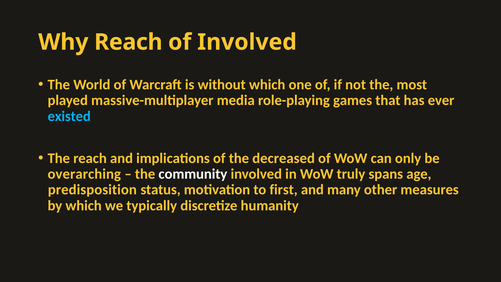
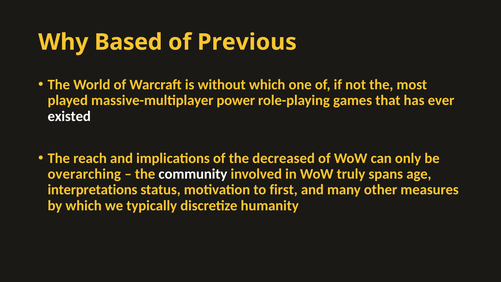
Why Reach: Reach -> Based
of Involved: Involved -> Previous
media: media -> power
existed colour: light blue -> white
predisposition: predisposition -> interpretations
